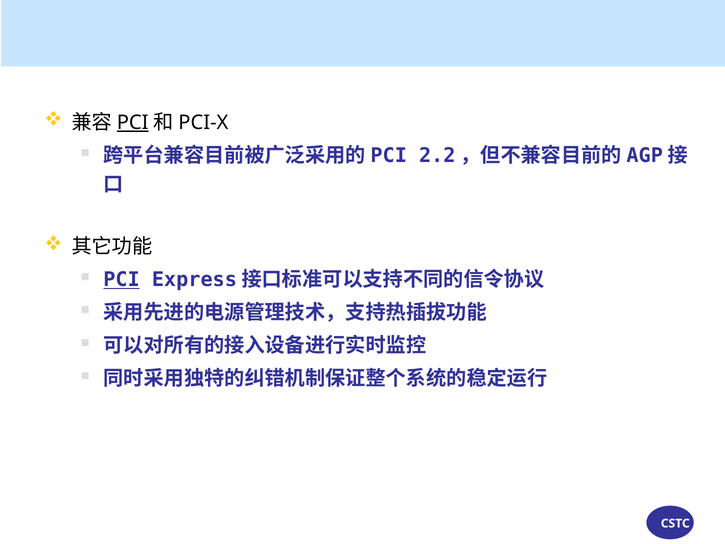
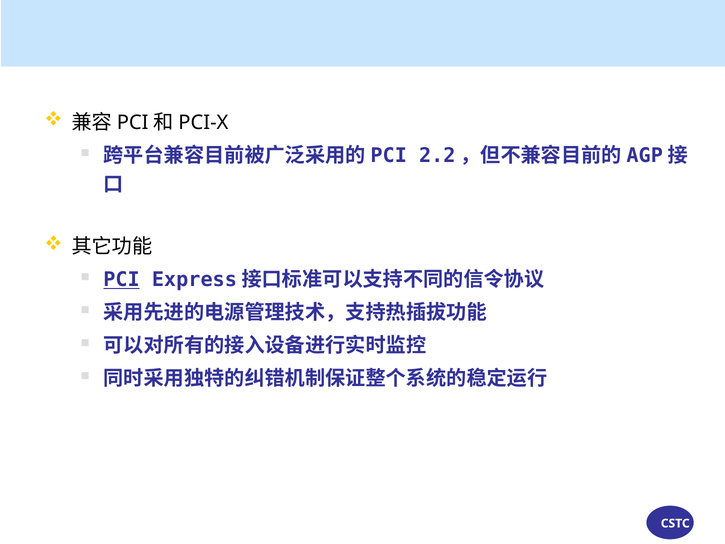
PCI at (133, 123) underline: present -> none
